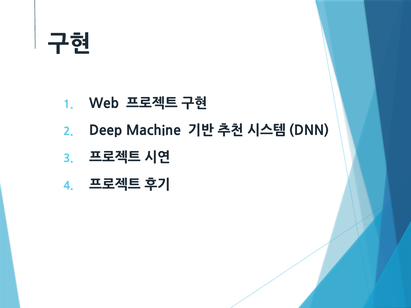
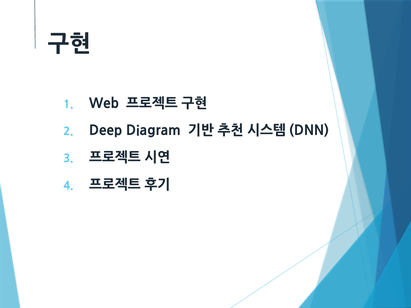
Machine: Machine -> Diagram
